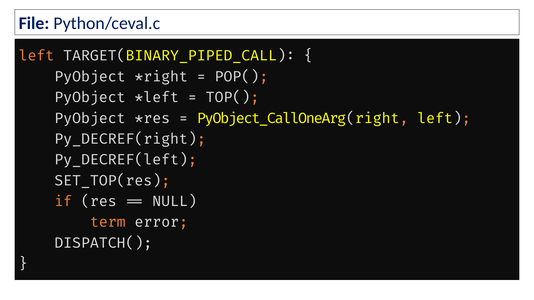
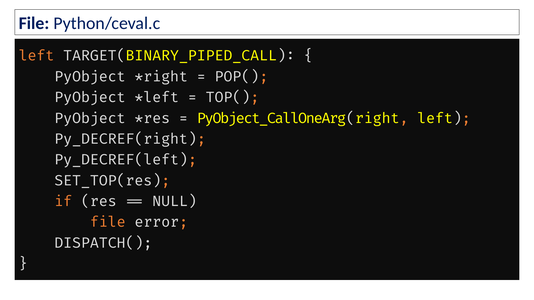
term at (108, 222): term -> file
